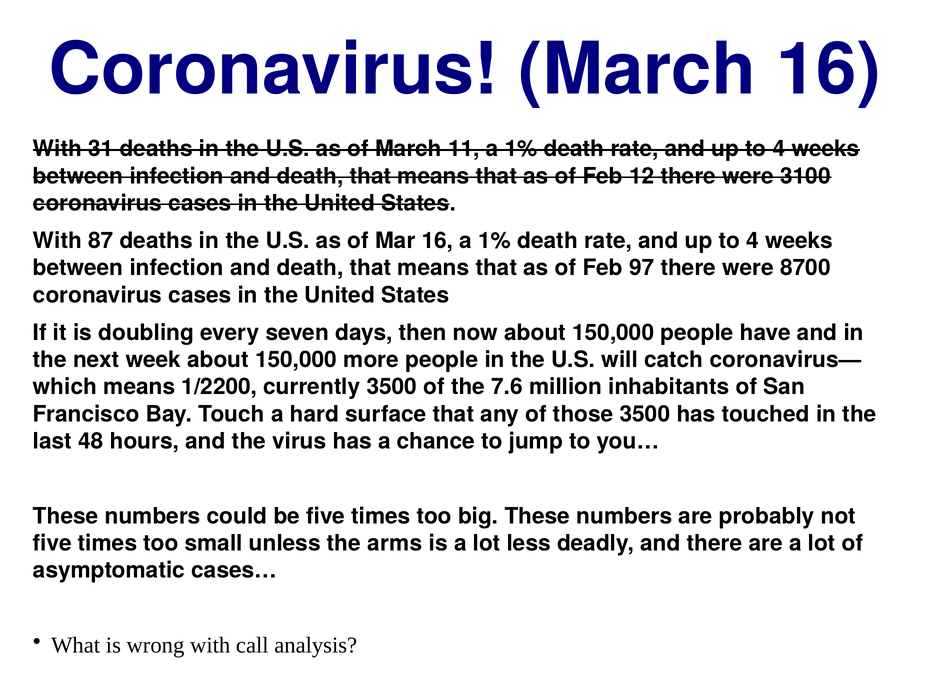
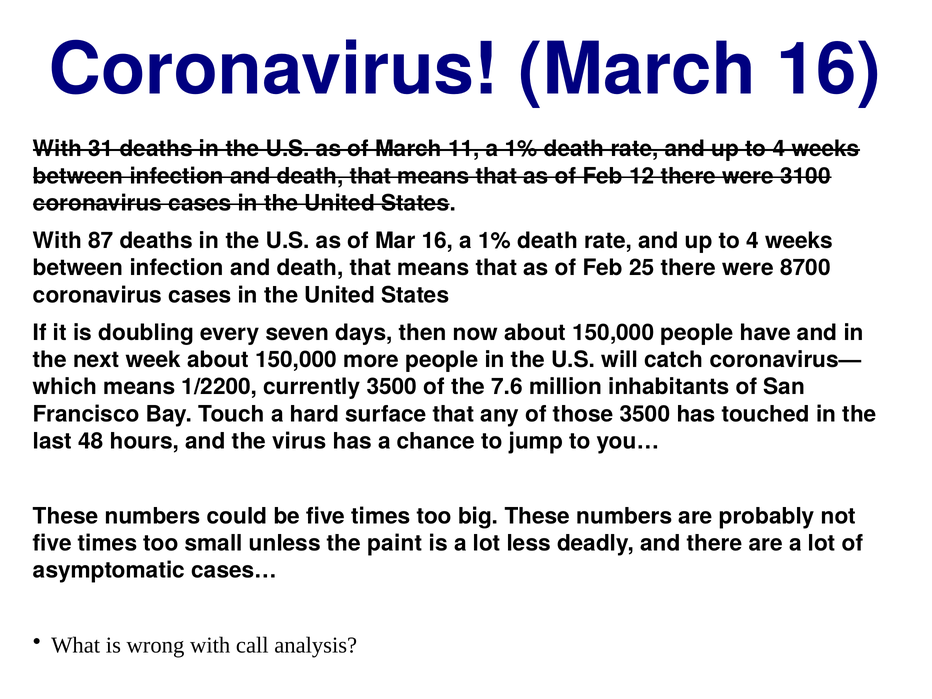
97: 97 -> 25
arms: arms -> paint
